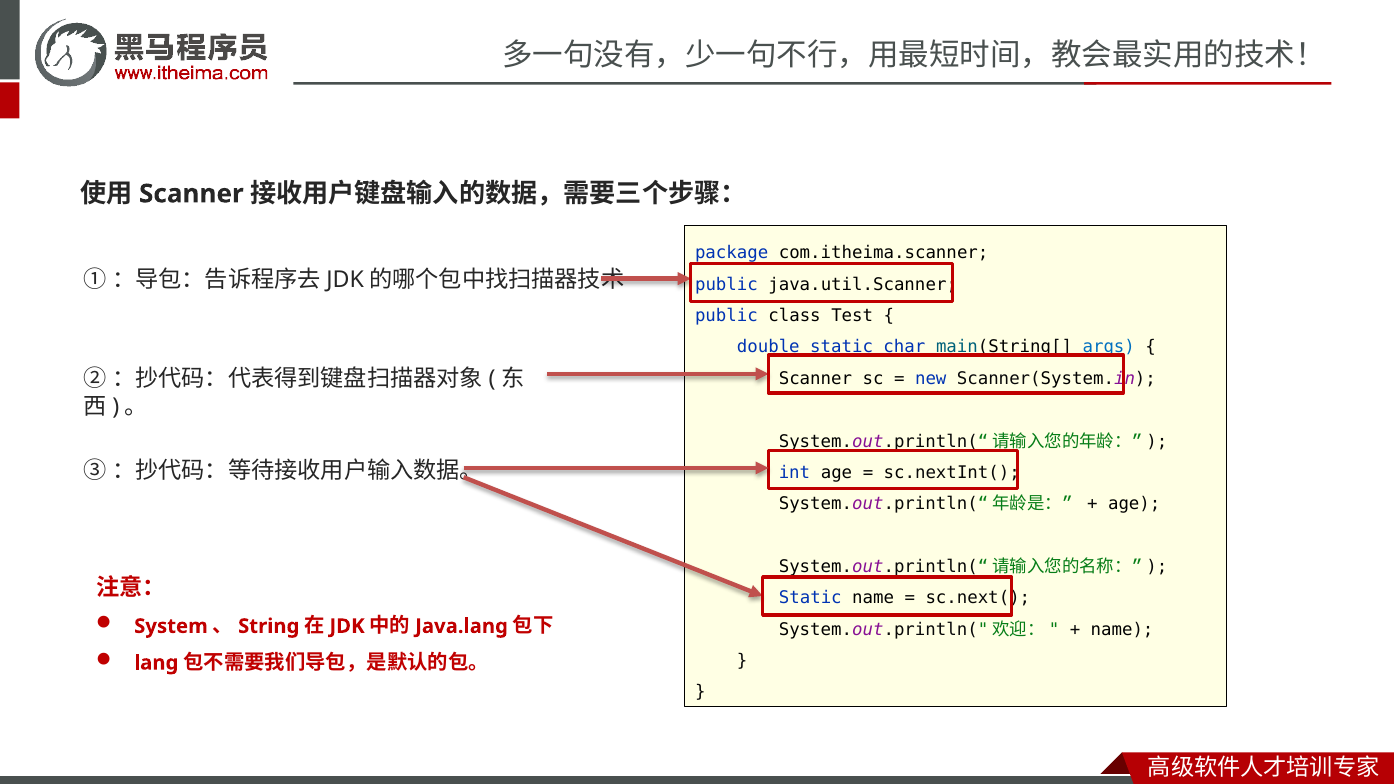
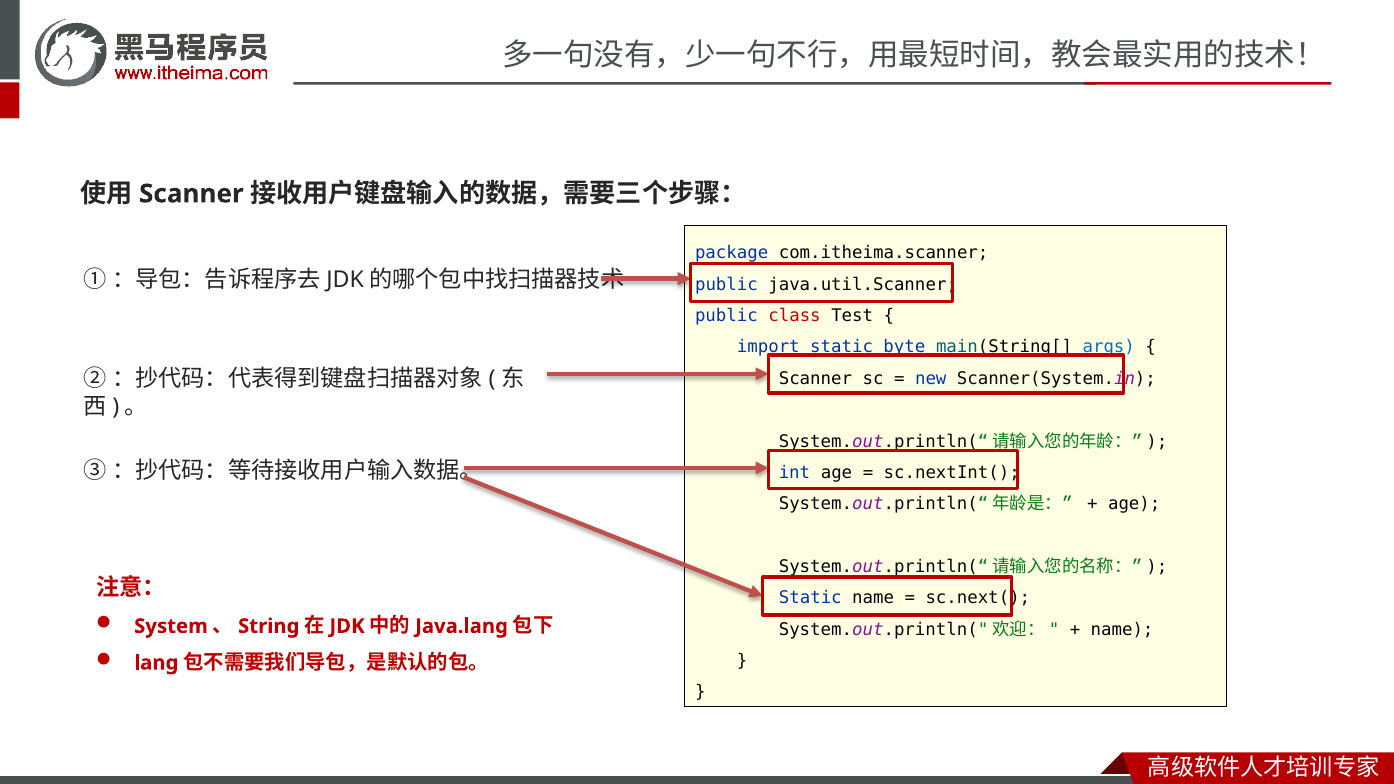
class colour: black -> red
double: double -> import
char: char -> byte
